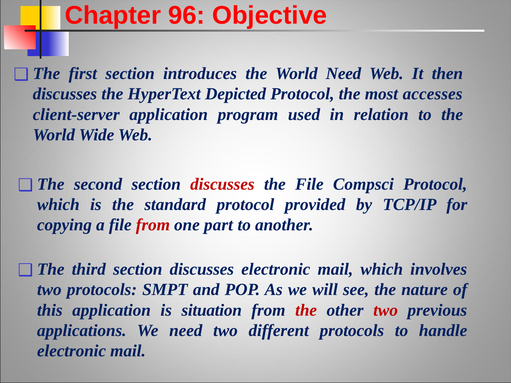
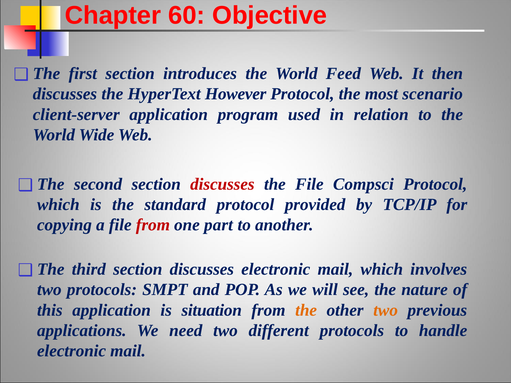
96: 96 -> 60
World Need: Need -> Feed
Depicted: Depicted -> However
accesses: accesses -> scenario
the at (306, 310) colour: red -> orange
two at (386, 310) colour: red -> orange
